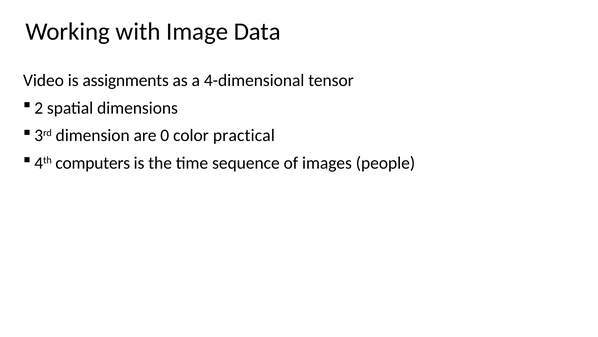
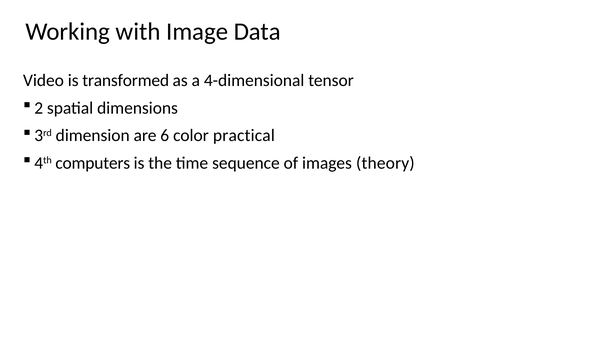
assignments: assignments -> transformed
0: 0 -> 6
people: people -> theory
